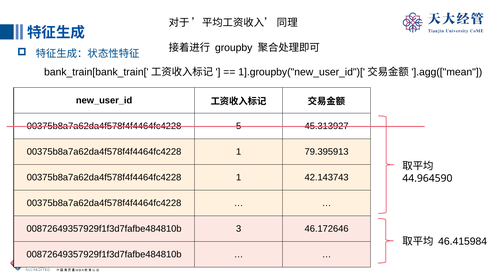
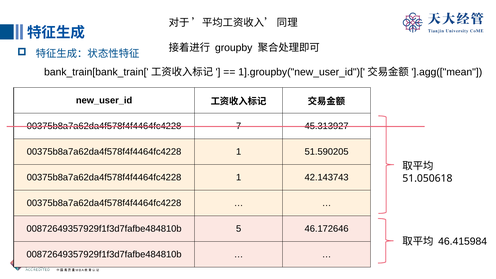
5: 5 -> 7
79.395913: 79.395913 -> 51.590205
44.964590: 44.964590 -> 51.050618
3: 3 -> 5
